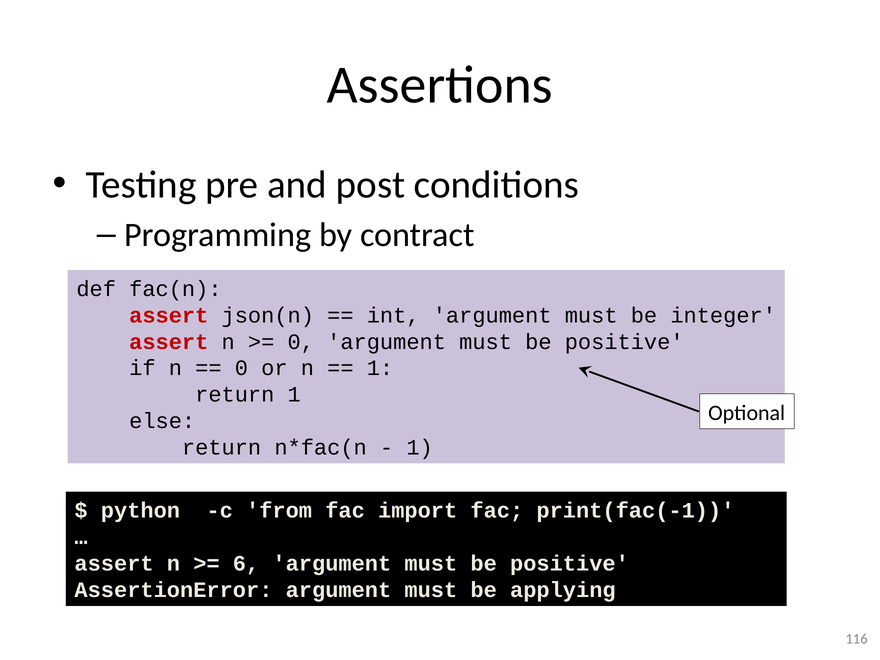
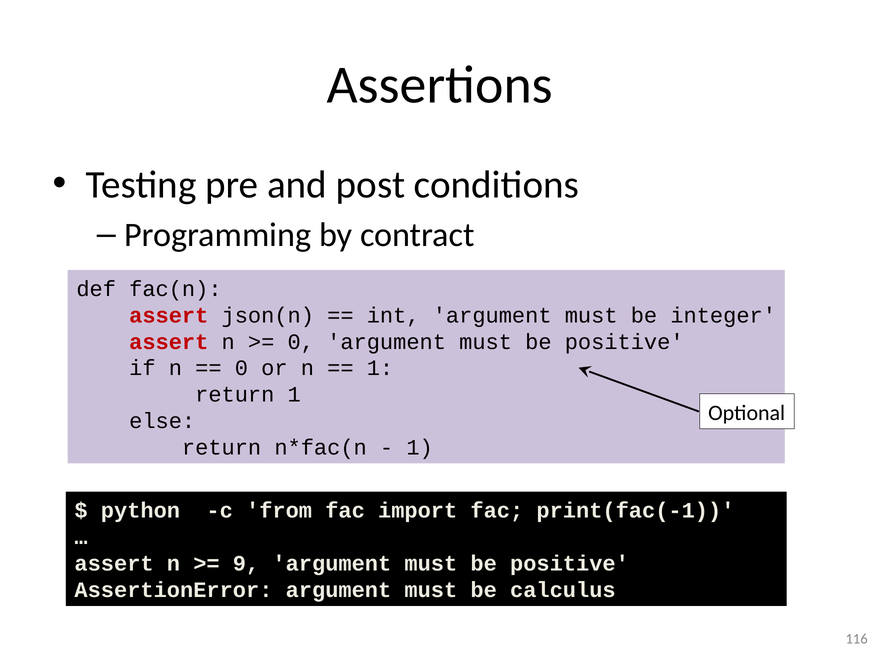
6: 6 -> 9
applying: applying -> calculus
